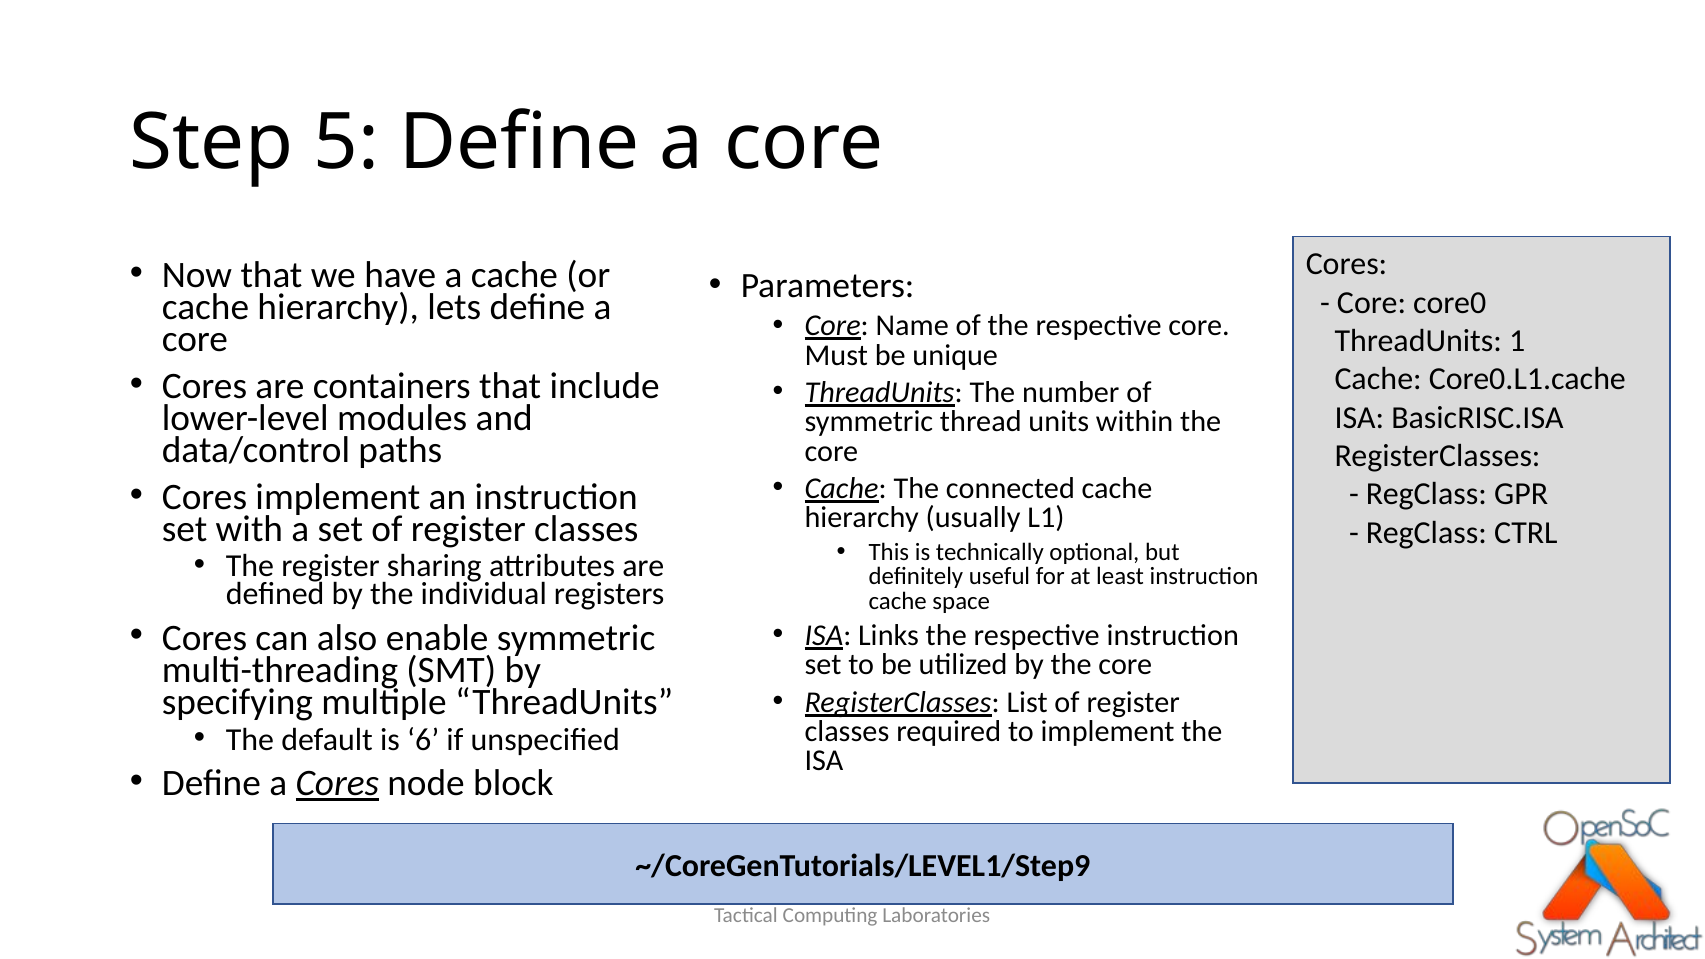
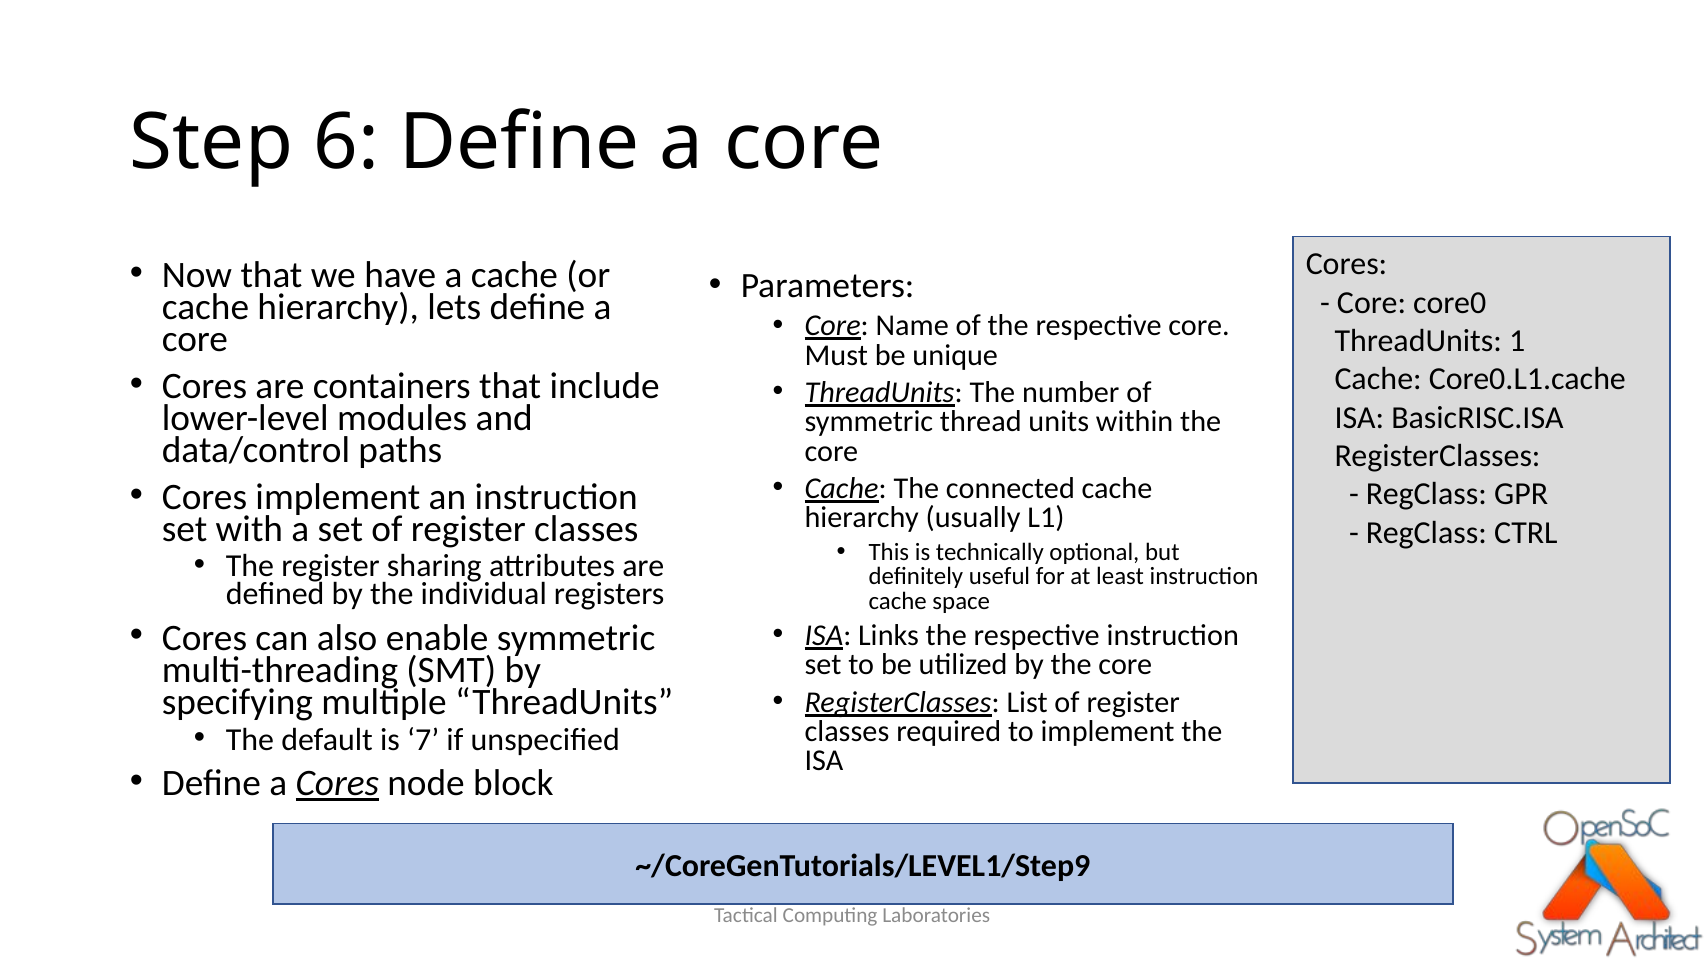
5: 5 -> 6
6: 6 -> 7
